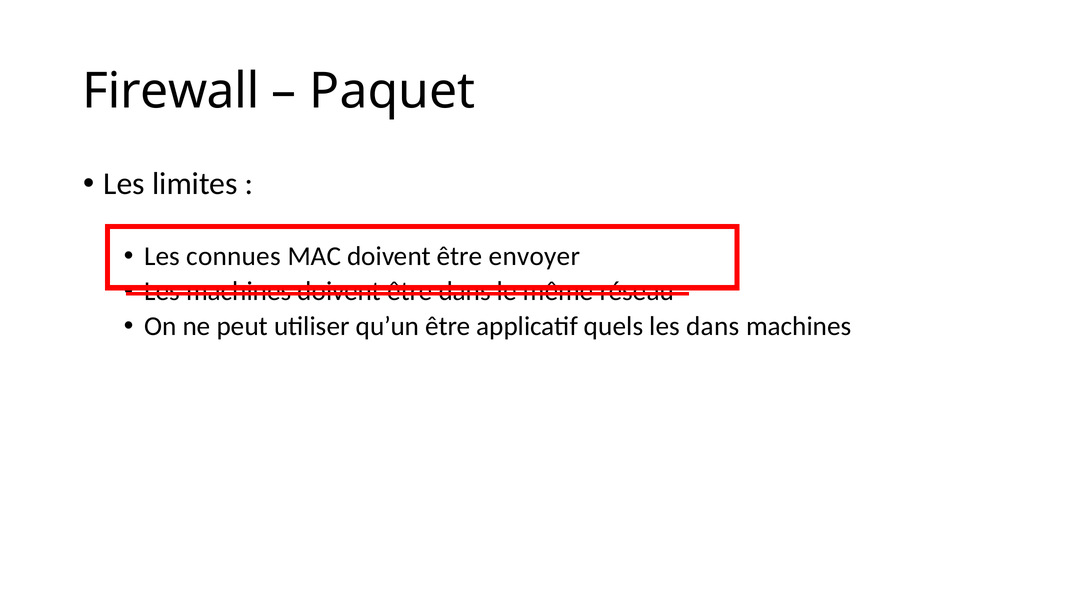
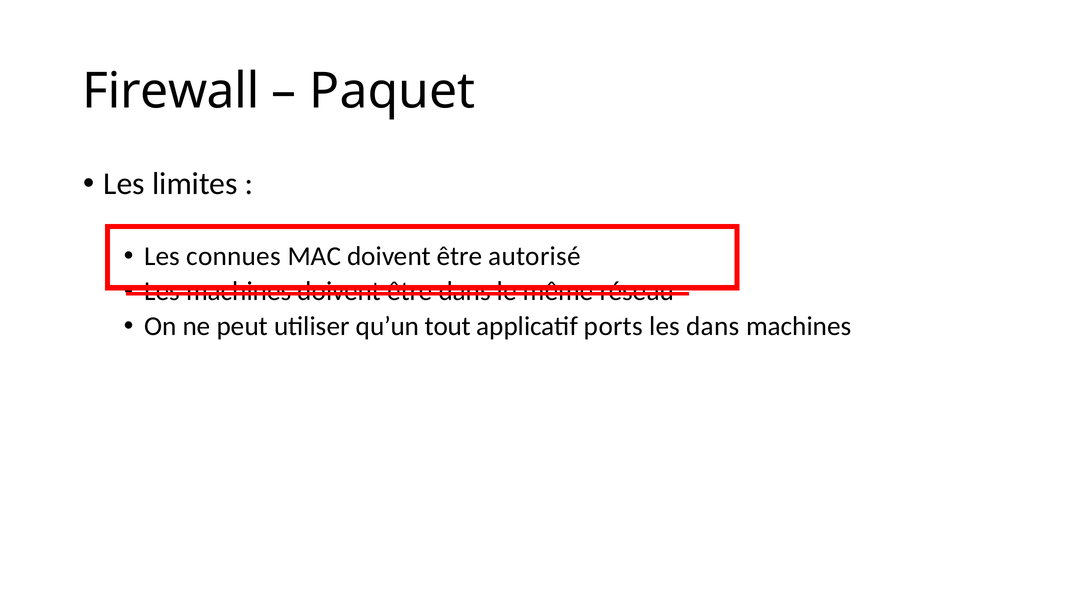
envoyer: envoyer -> autorisé
qu’un être: être -> tout
quels: quels -> ports
